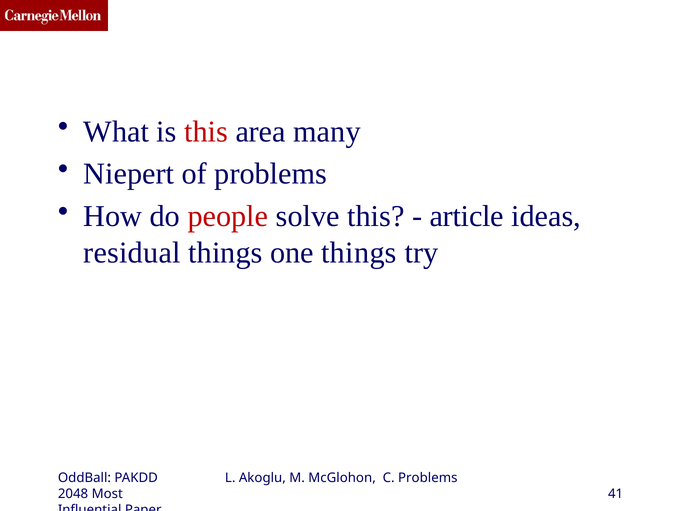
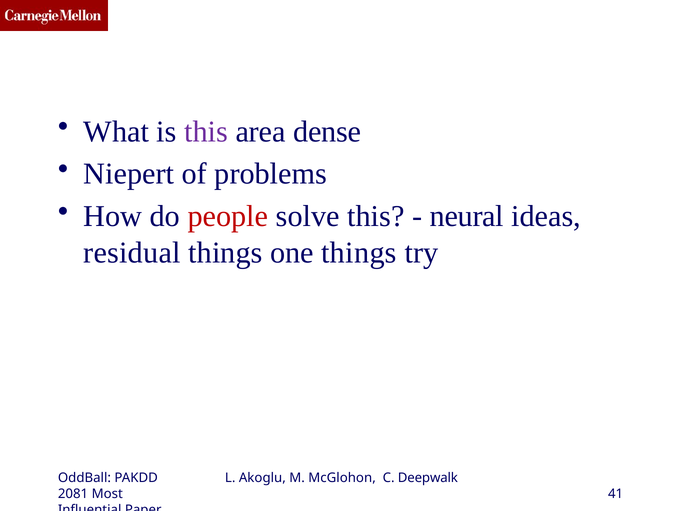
this at (206, 132) colour: red -> purple
many: many -> dense
article: article -> neural
C Problems: Problems -> Deepwalk
2048: 2048 -> 2081
